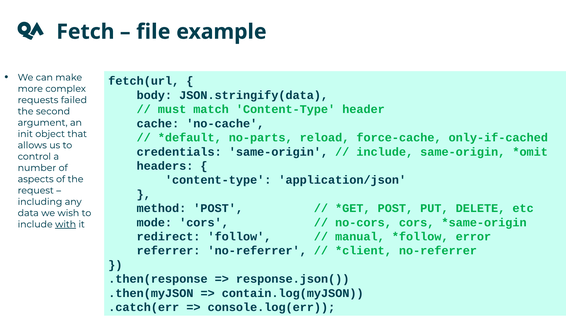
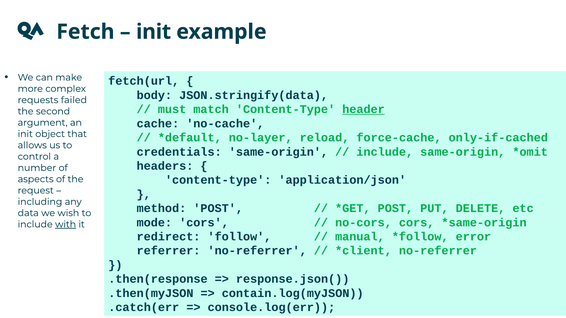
file at (153, 32): file -> init
header underline: none -> present
no-parts: no-parts -> no-layer
